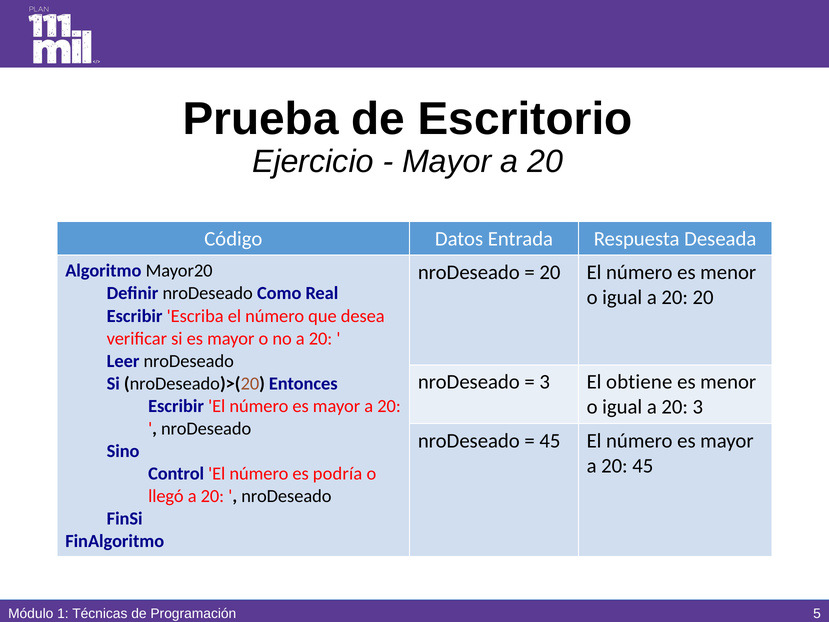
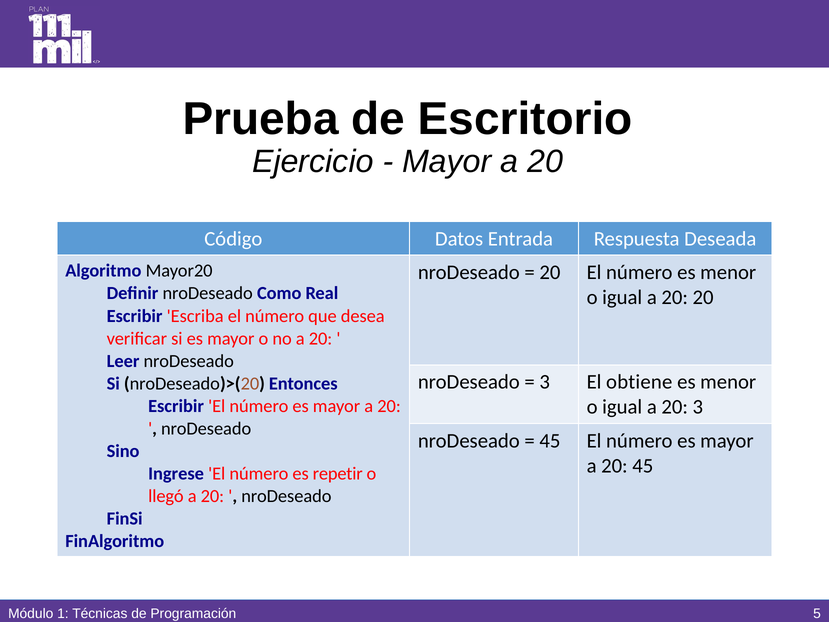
Control: Control -> Ingrese
podría: podría -> repetir
